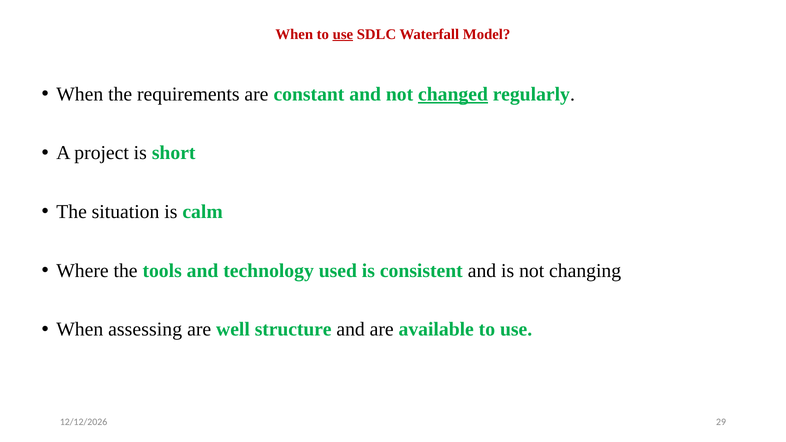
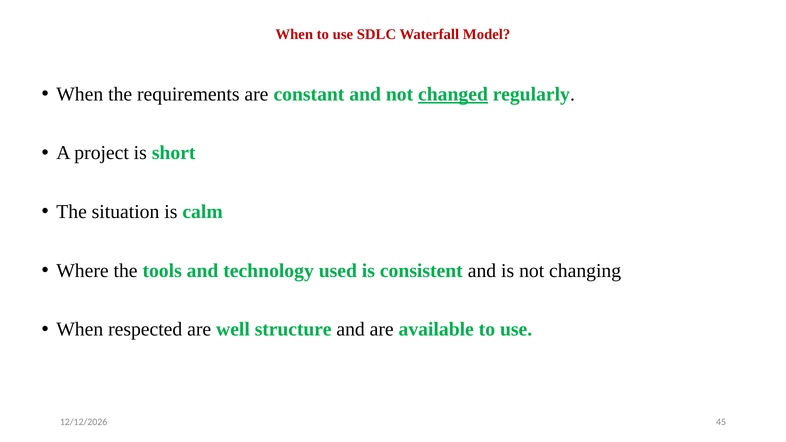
use at (343, 34) underline: present -> none
assessing: assessing -> respected
29: 29 -> 45
